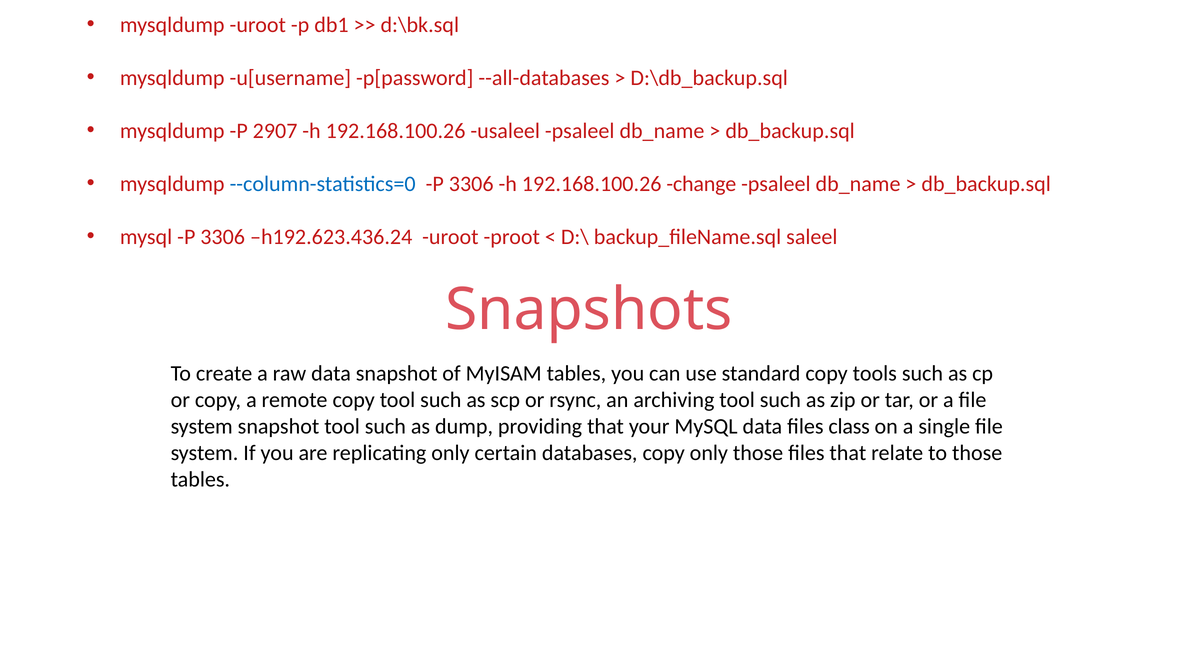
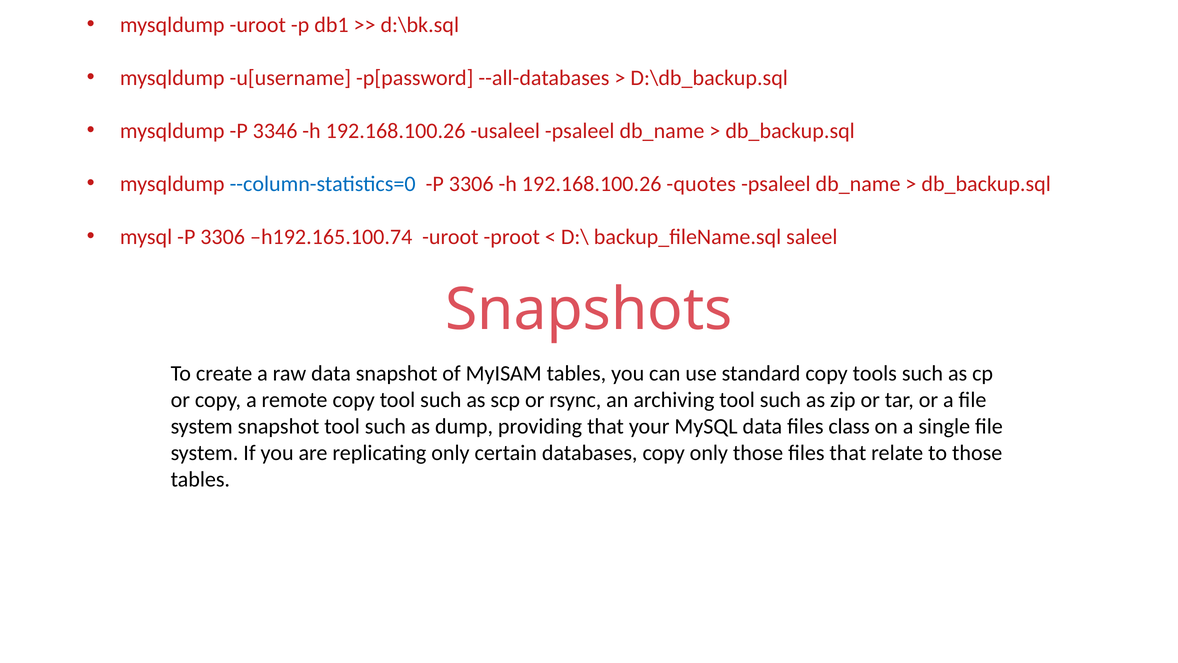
2907: 2907 -> 3346
change: change -> quotes
h192.623.436.24: h192.623.436.24 -> h192.165.100.74
